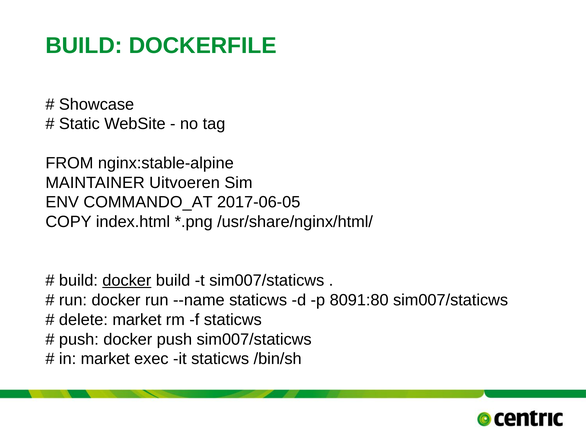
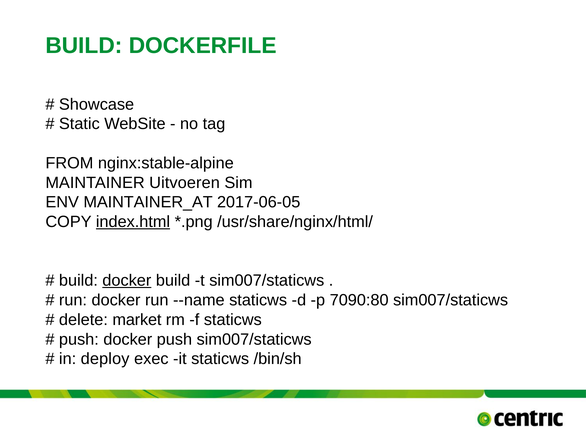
COMMANDO_AT: COMMANDO_AT -> MAINTAINER_AT
index.html underline: none -> present
8091:80: 8091:80 -> 7090:80
in market: market -> deploy
